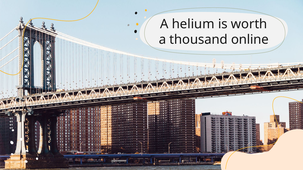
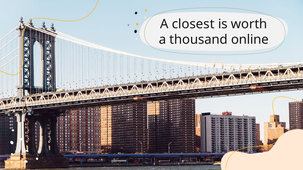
helium: helium -> closest
